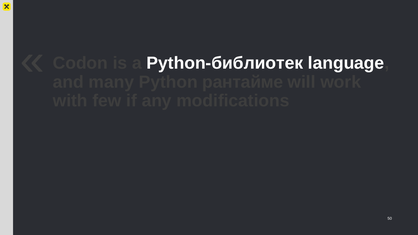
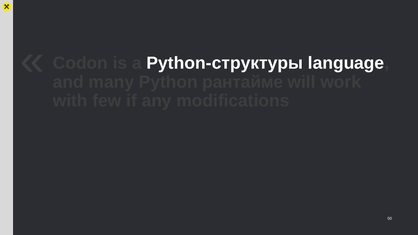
Python-библиотек: Python-библиотек -> Python-структуры
